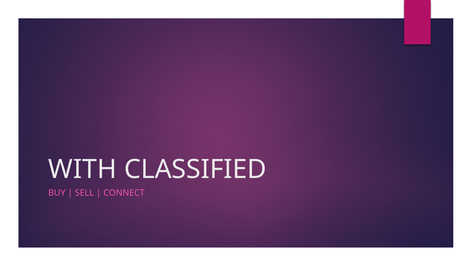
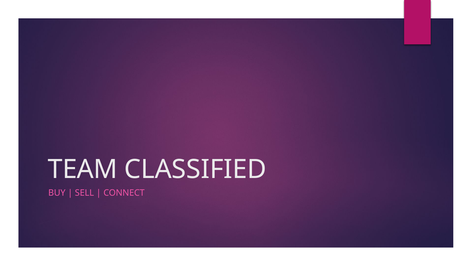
WITH: WITH -> TEAM
